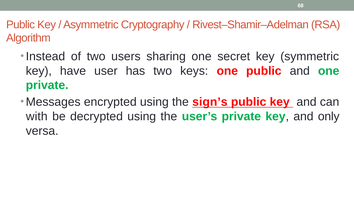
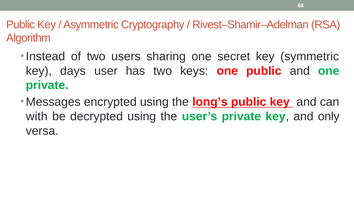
have: have -> days
sign’s: sign’s -> long’s
